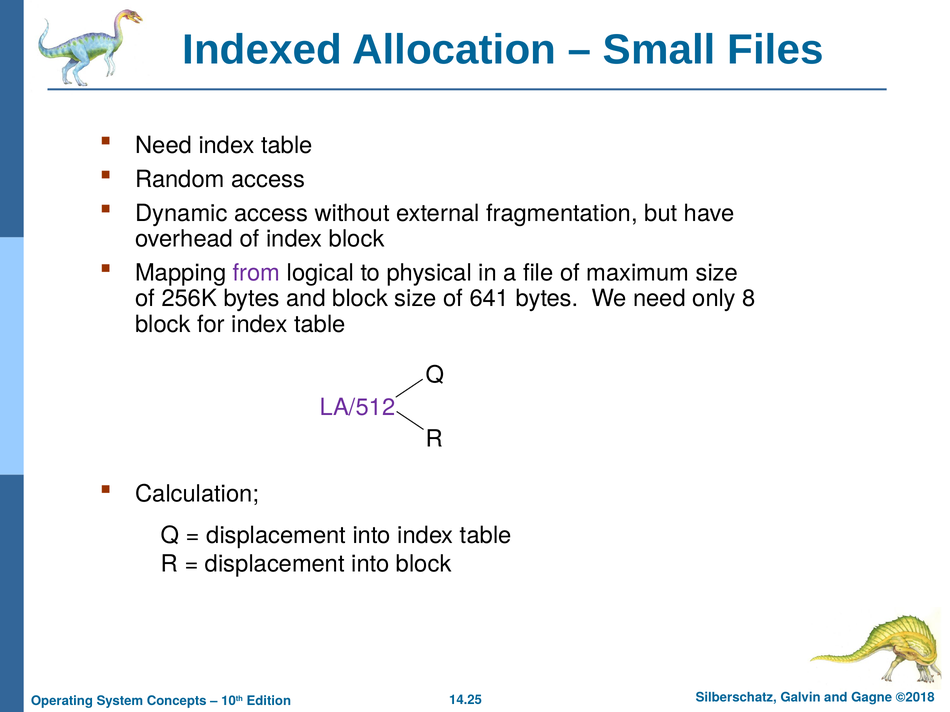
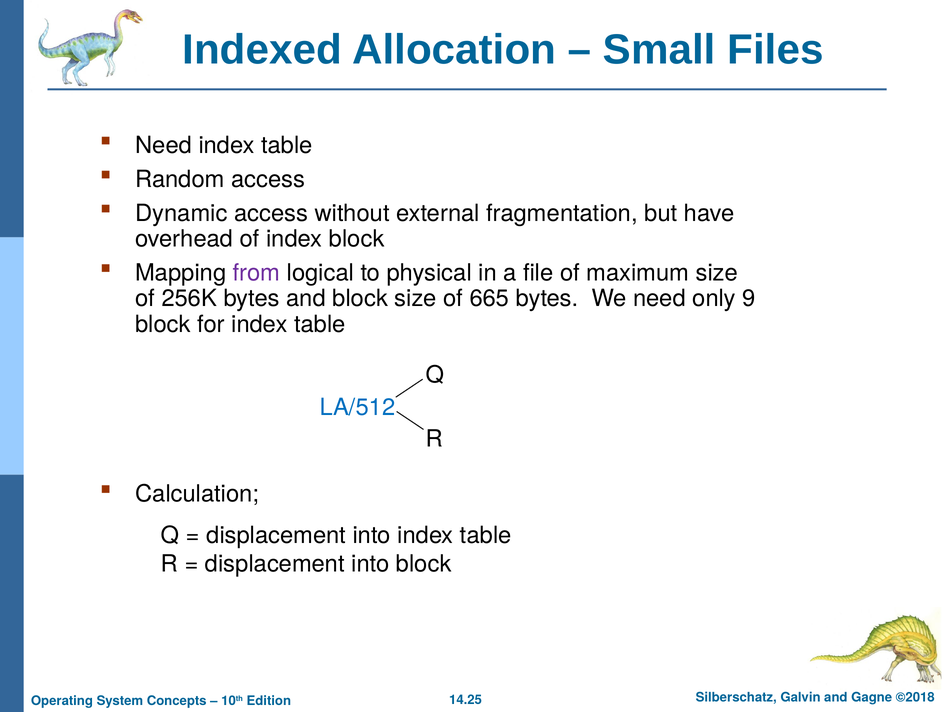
641: 641 -> 665
8: 8 -> 9
LA/512 colour: purple -> blue
